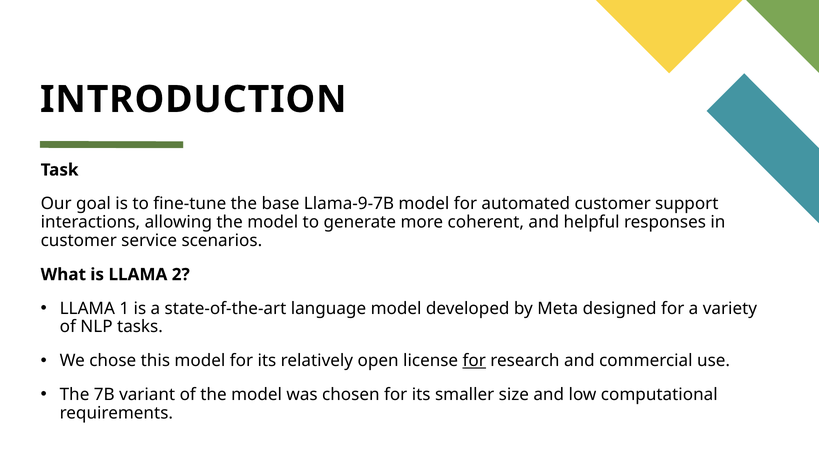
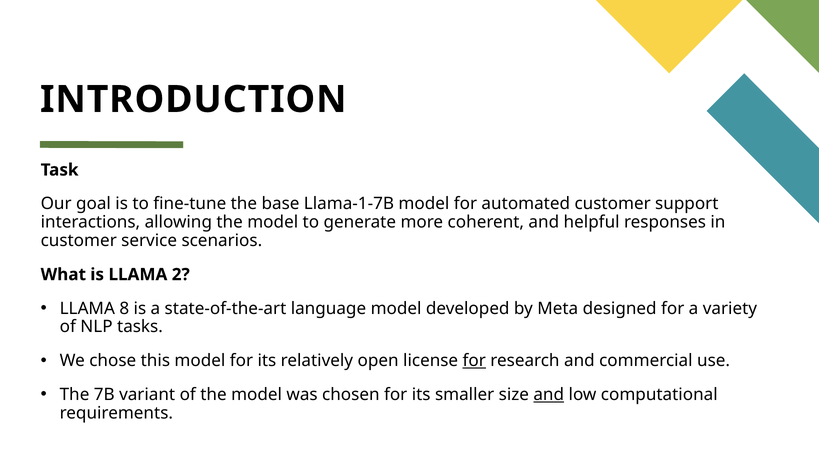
Llama-9-7B: Llama-9-7B -> Llama-1-7B
1: 1 -> 8
and at (549, 394) underline: none -> present
